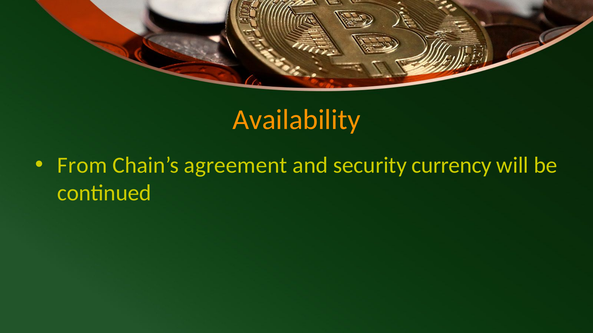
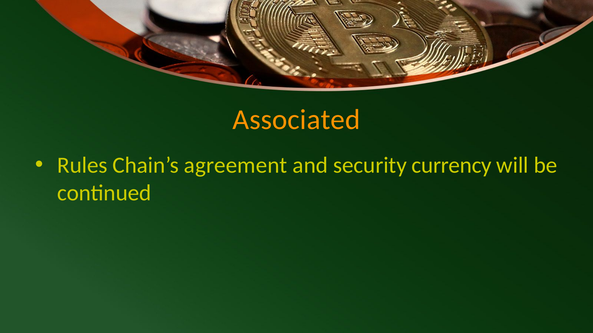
Availability: Availability -> Associated
From: From -> Rules
